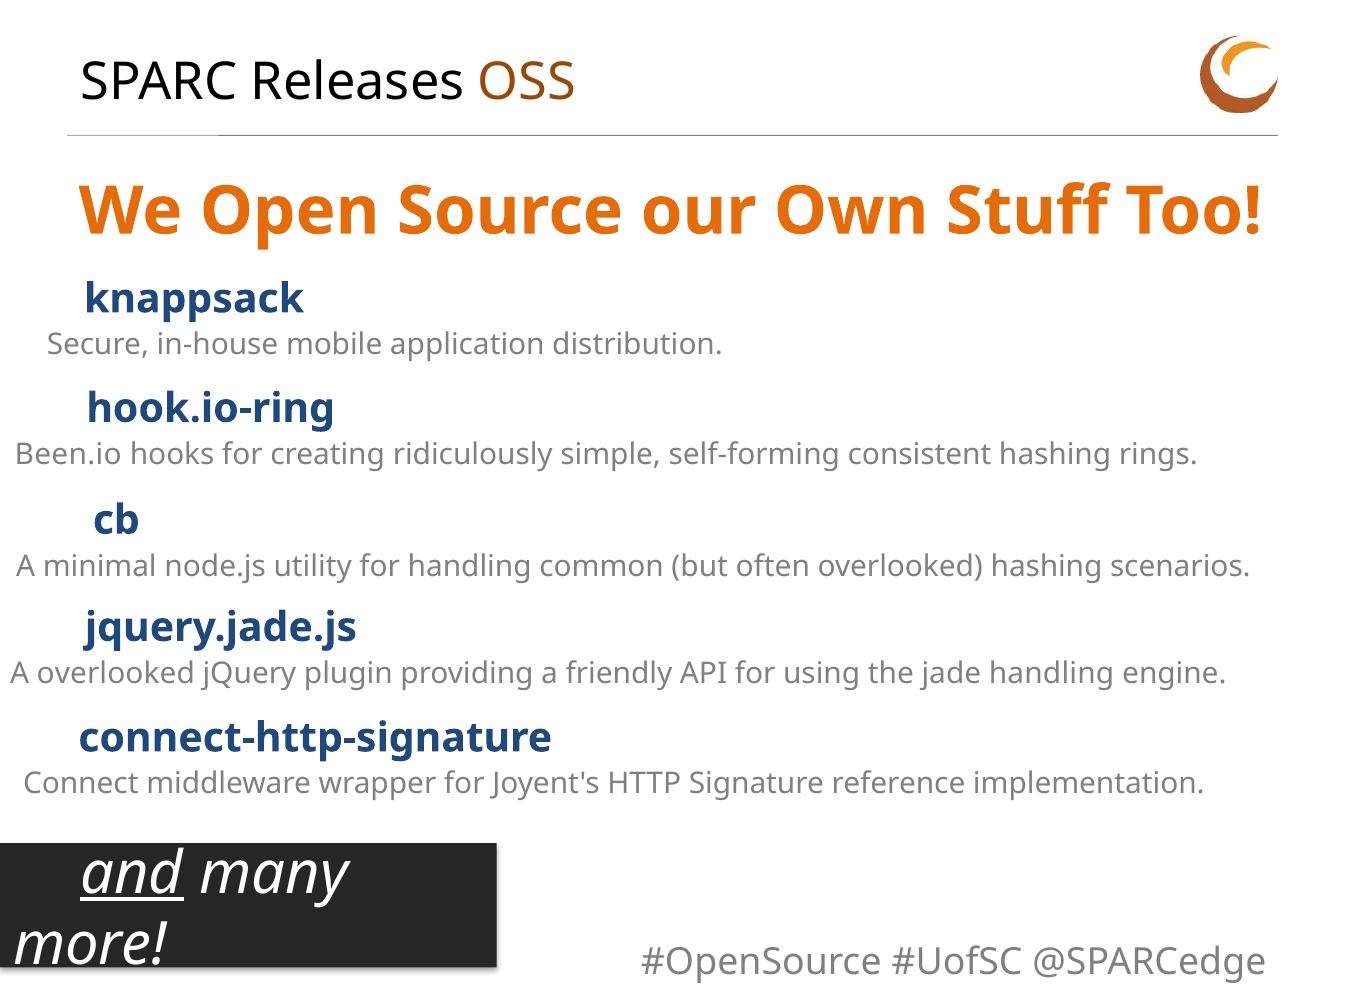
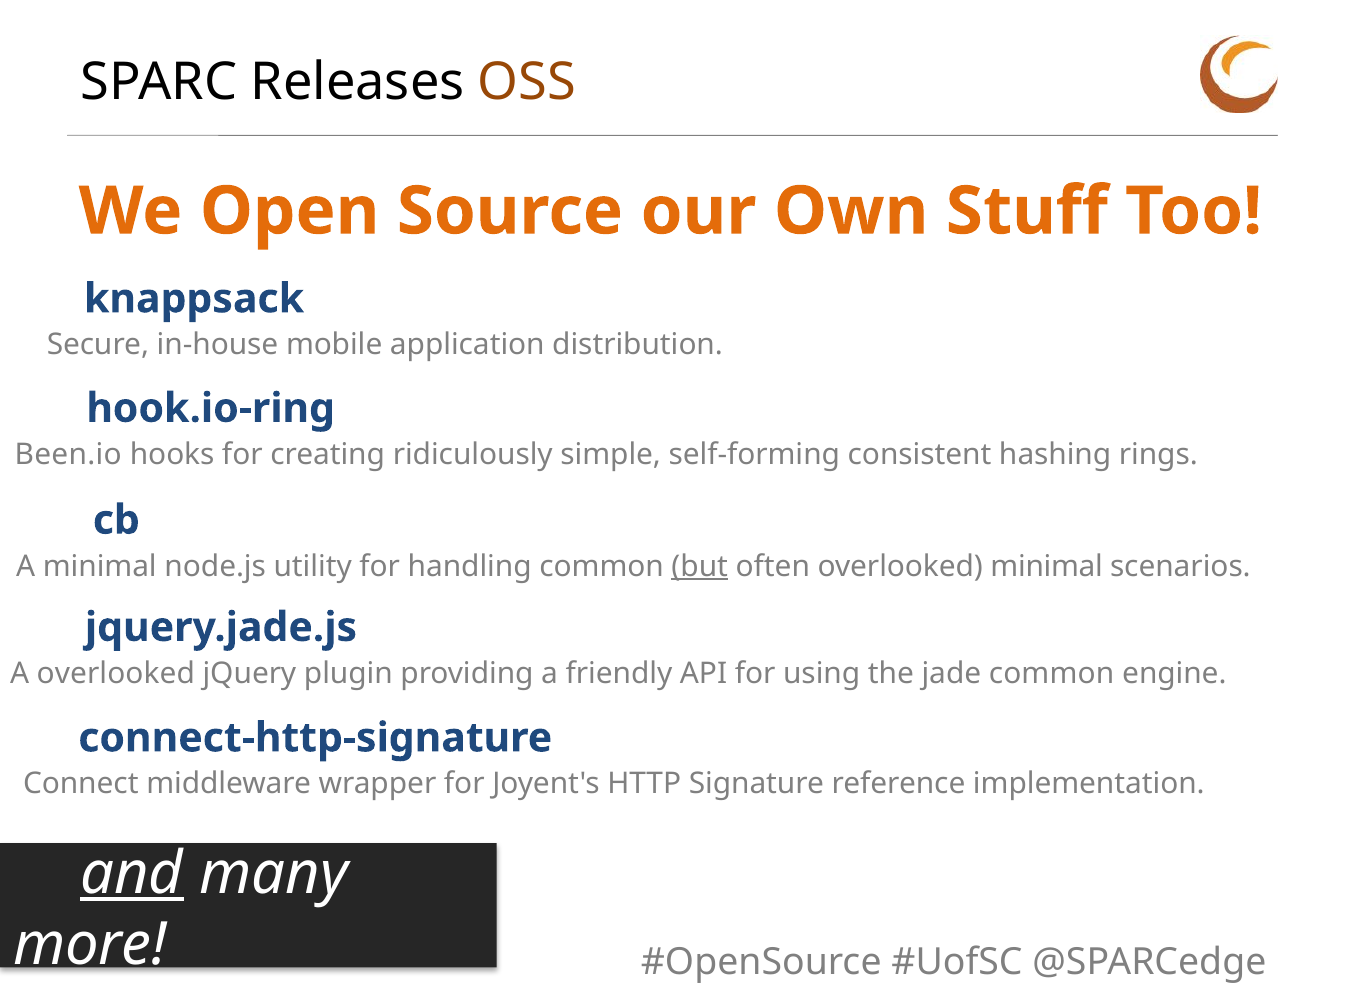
but underline: none -> present
overlooked hashing: hashing -> minimal
jade handling: handling -> common
